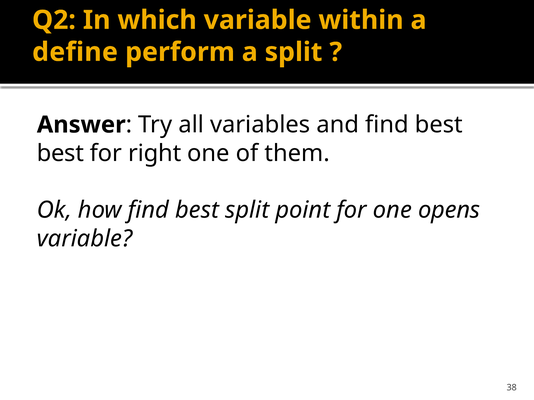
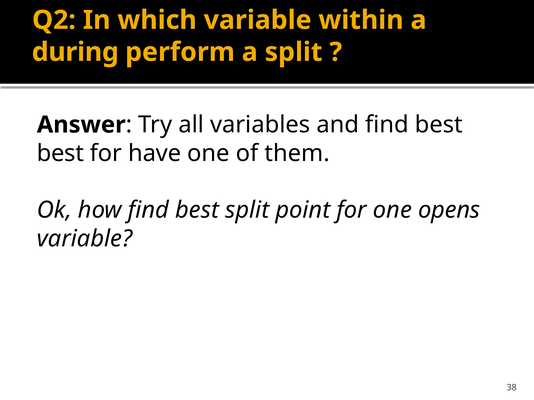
define: define -> during
right: right -> have
